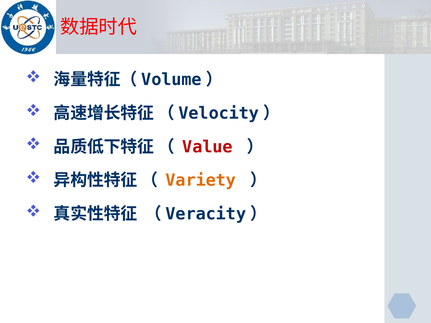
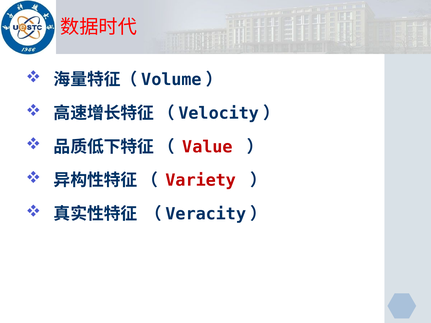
Variety colour: orange -> red
